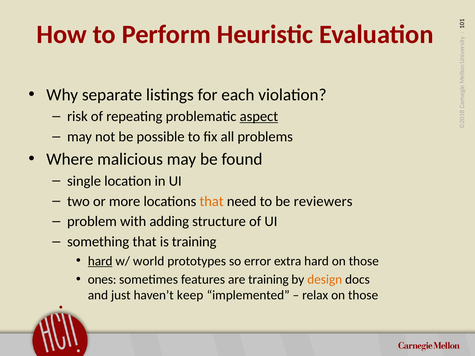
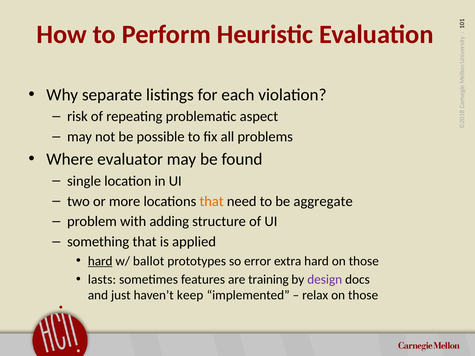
aspect underline: present -> none
malicious: malicious -> evaluator
reviewers: reviewers -> aggregate
is training: training -> applied
world: world -> ballot
ones: ones -> lasts
design colour: orange -> purple
